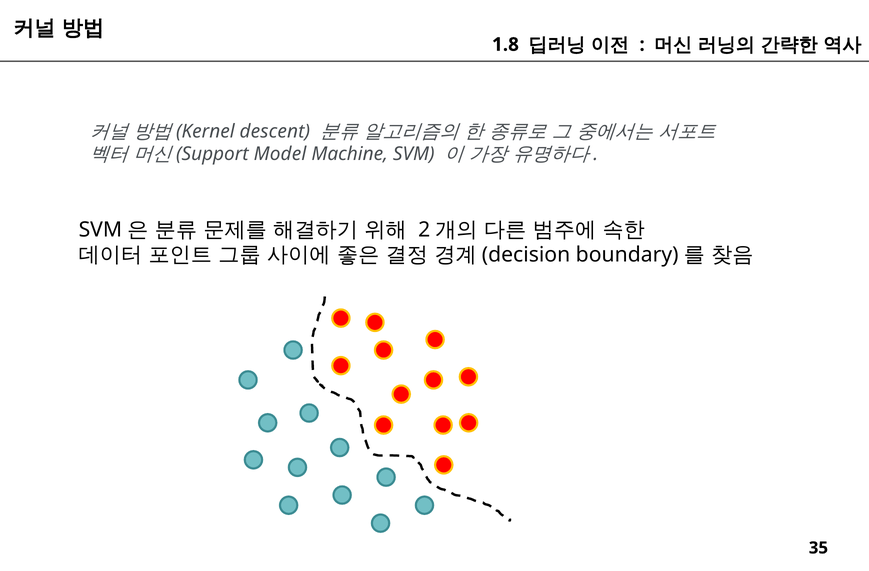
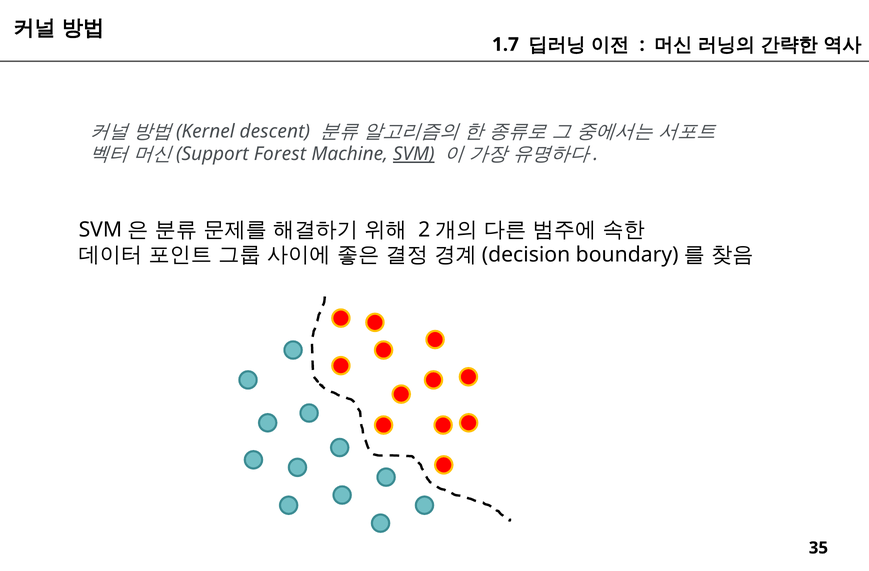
1.8: 1.8 -> 1.7
Model: Model -> Forest
SVM underline: none -> present
